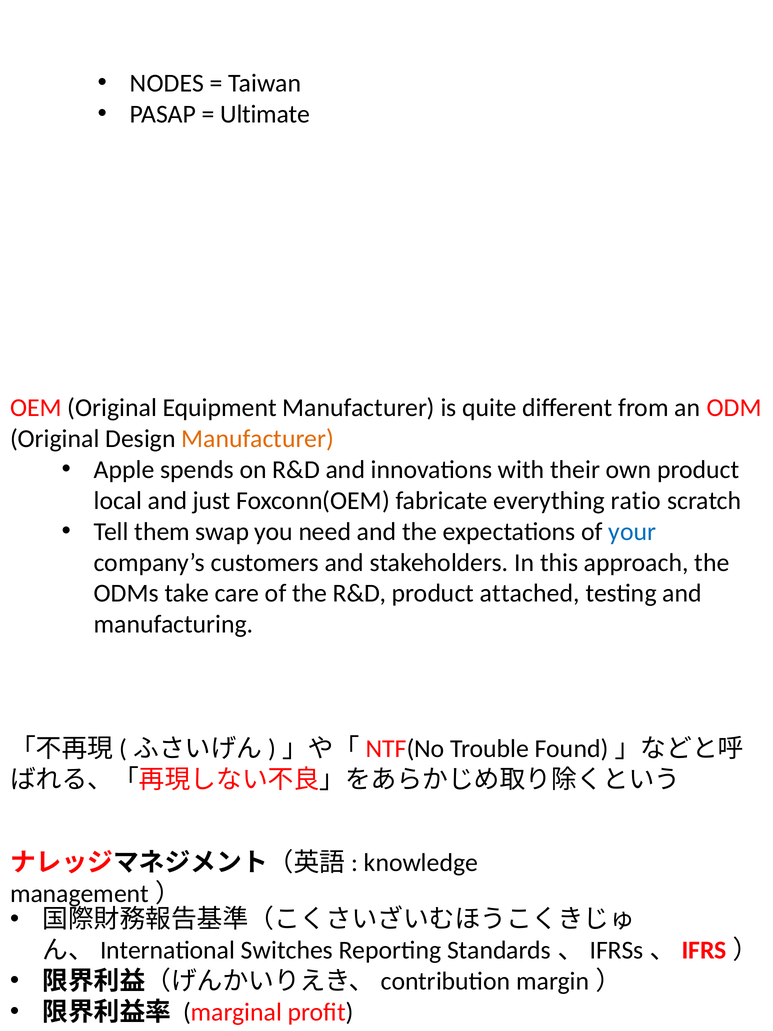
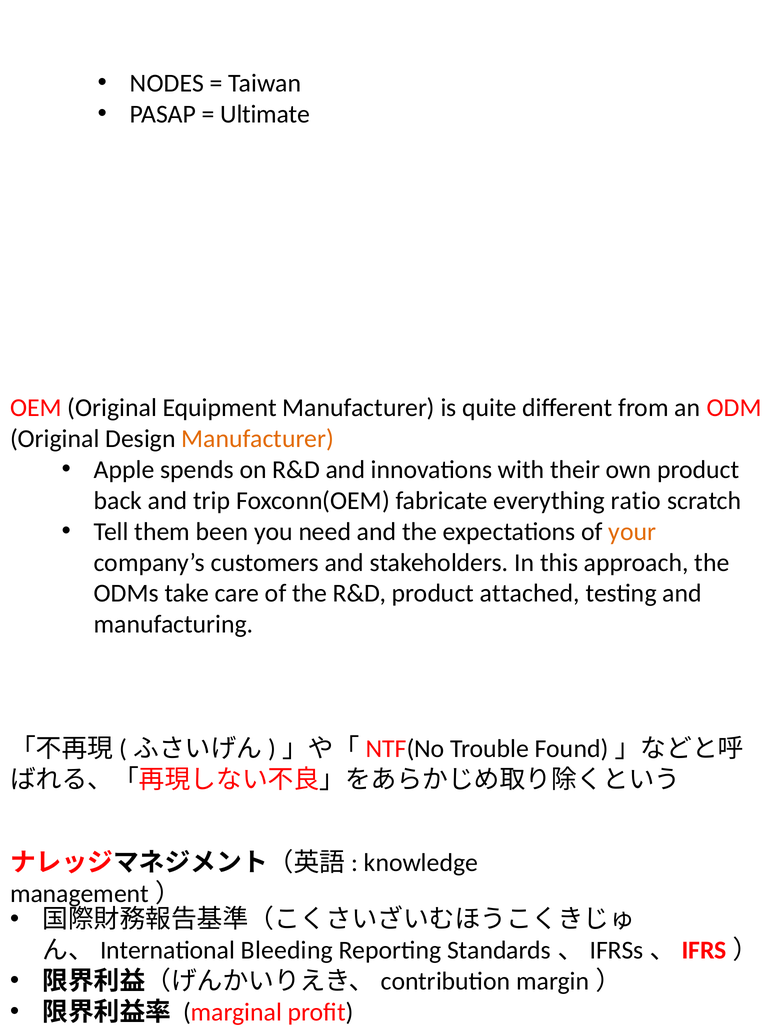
local: local -> back
just: just -> trip
swap: swap -> been
your colour: blue -> orange
Switches: Switches -> Bleeding
